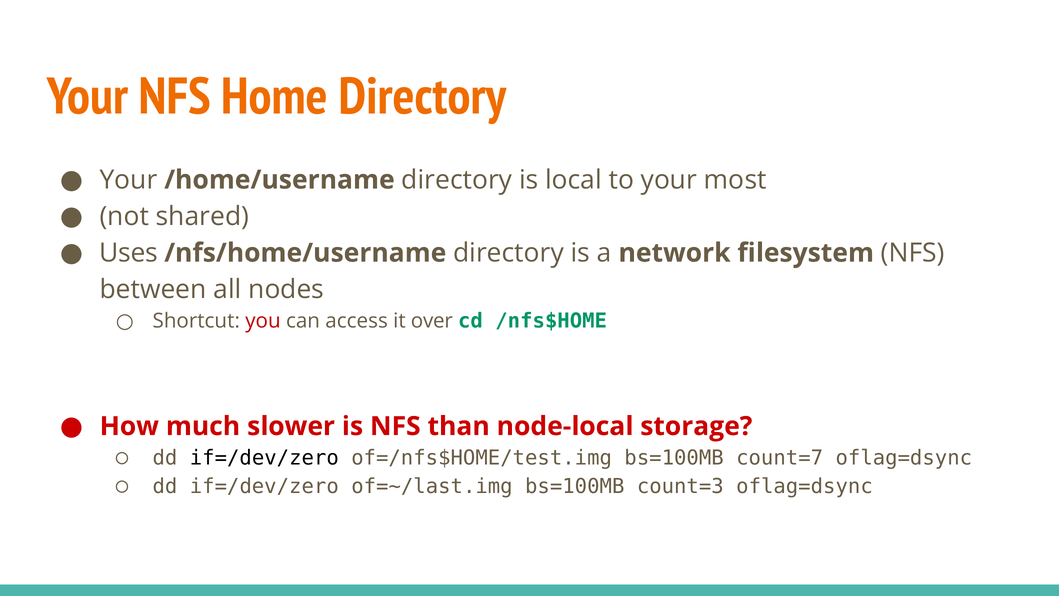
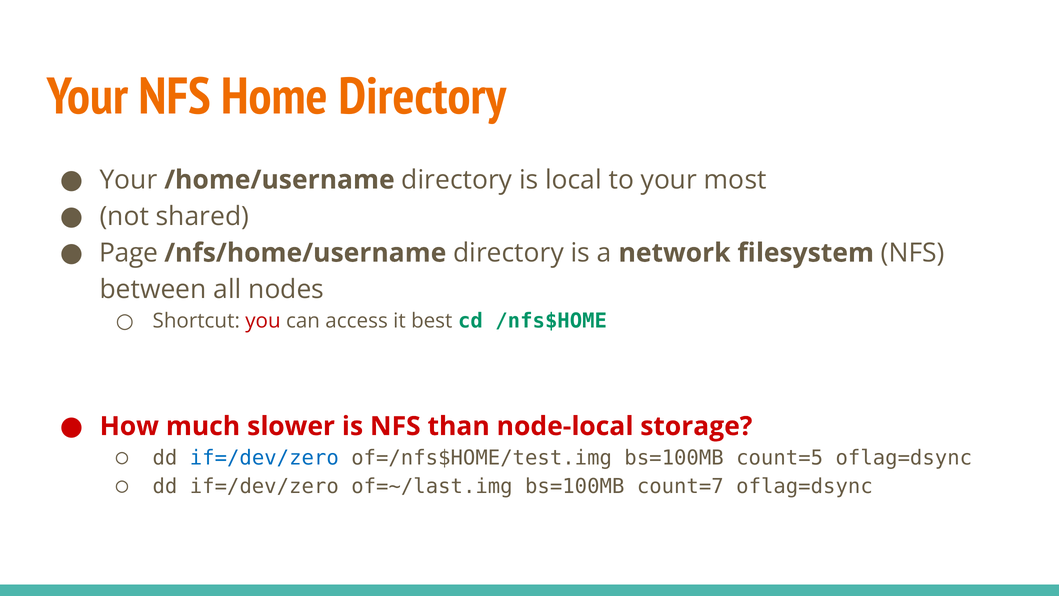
Uses: Uses -> Page
over: over -> best
if=/dev/zero at (264, 458) colour: black -> blue
count=7: count=7 -> count=5
count=3: count=3 -> count=7
